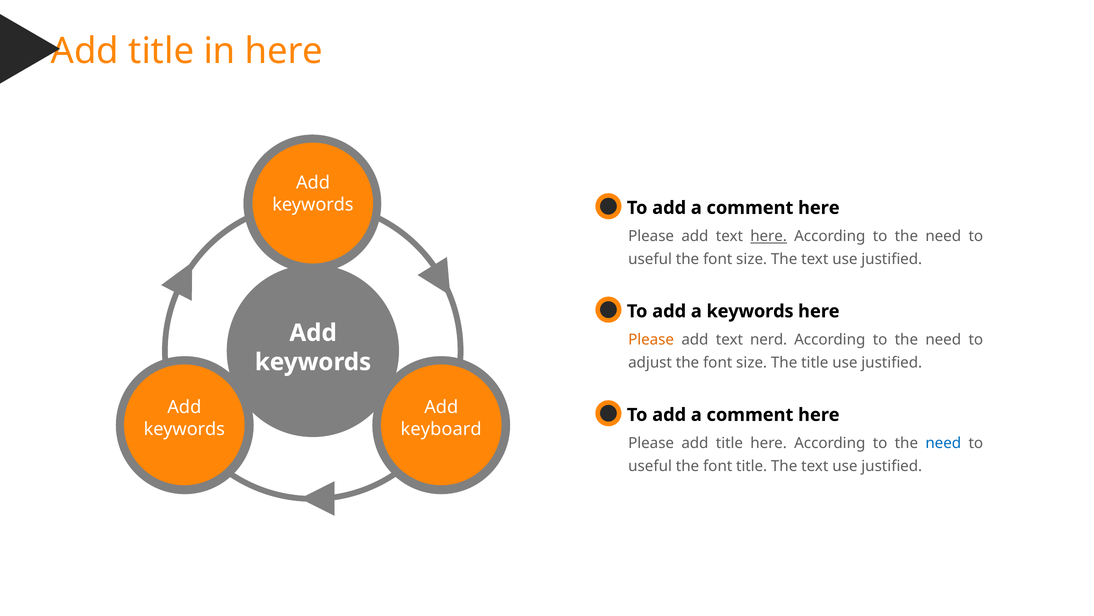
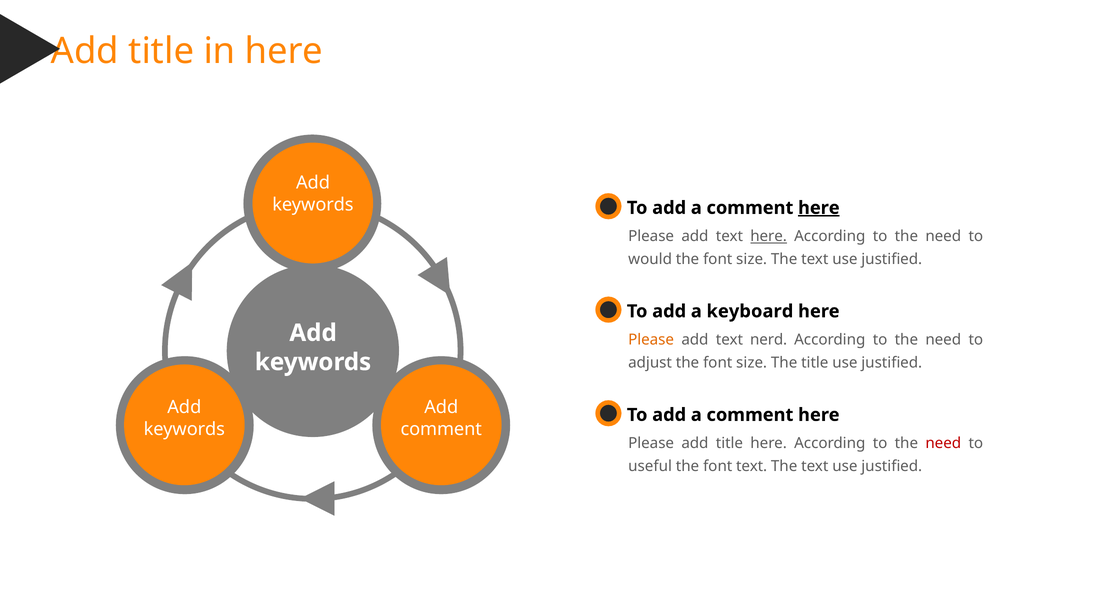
here at (819, 208) underline: none -> present
useful at (650, 259): useful -> would
a keywords: keywords -> keyboard
keyboard at (441, 429): keyboard -> comment
need at (943, 443) colour: blue -> red
font title: title -> text
